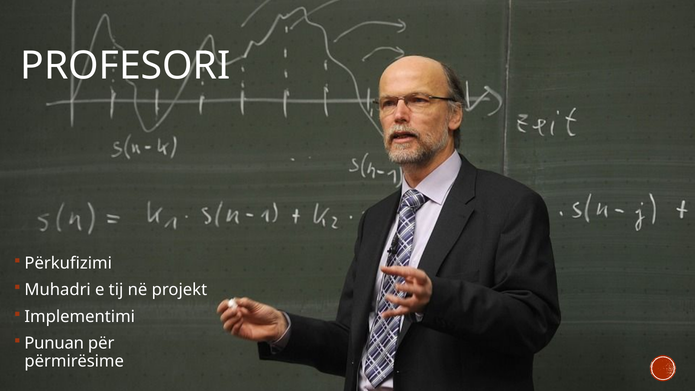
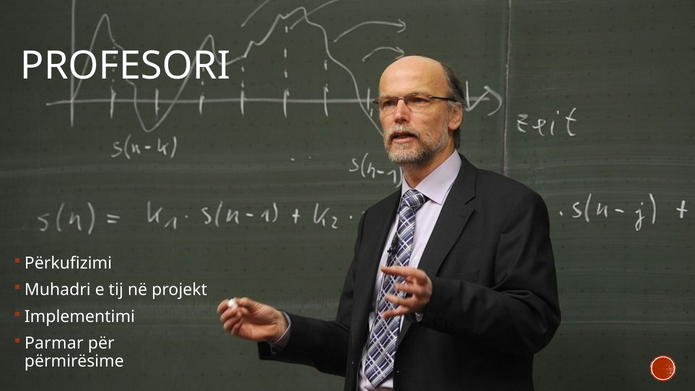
Punuan: Punuan -> Parmar
